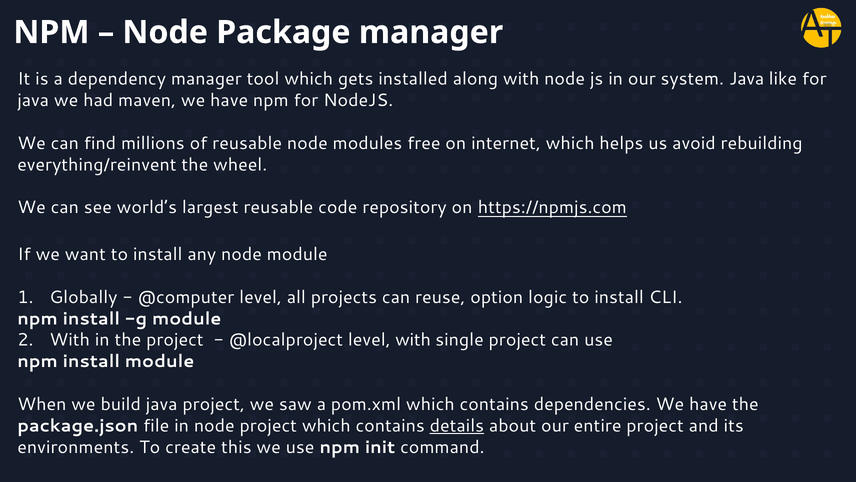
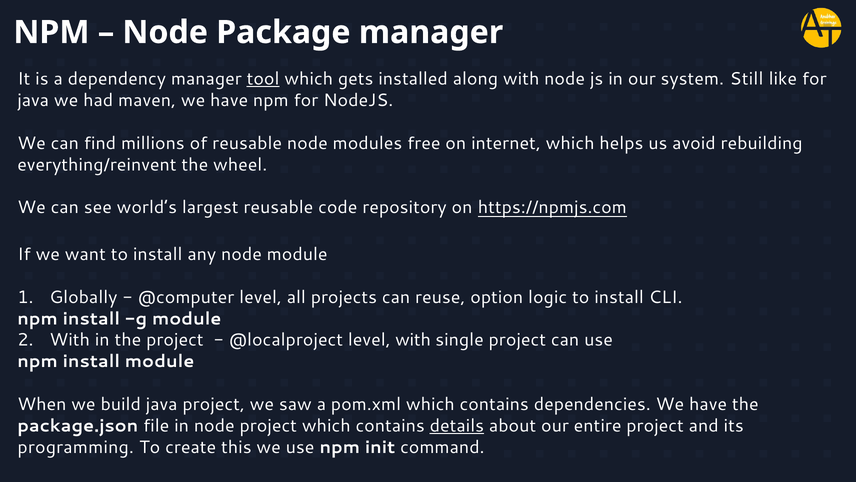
tool underline: none -> present
system Java: Java -> Still
environments: environments -> programming
